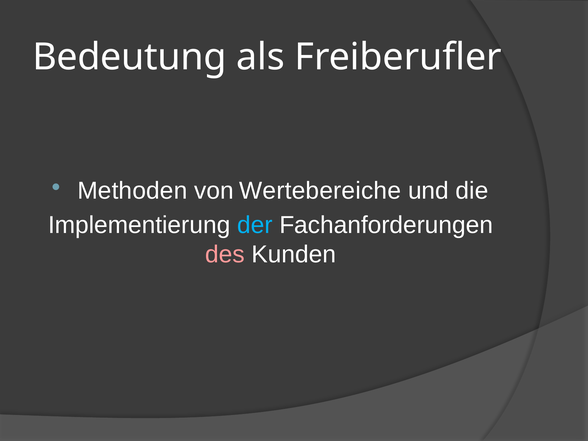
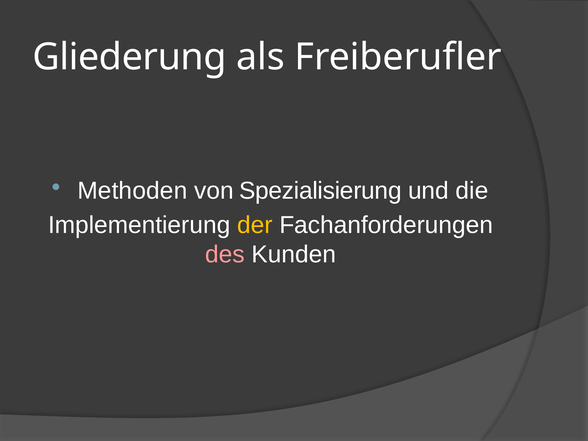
Bedeutung: Bedeutung -> Gliederung
Wertebereiche: Wertebereiche -> Spezialisierung
der colour: light blue -> yellow
